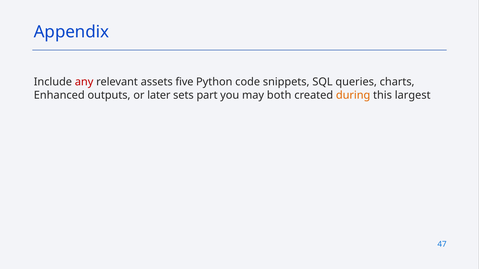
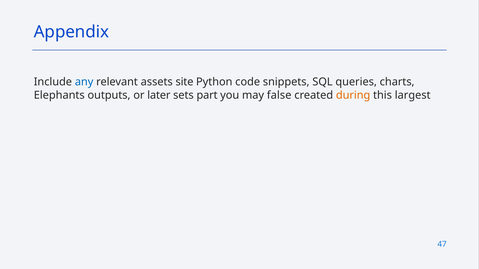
any colour: red -> blue
five: five -> site
Enhanced: Enhanced -> Elephants
both: both -> false
